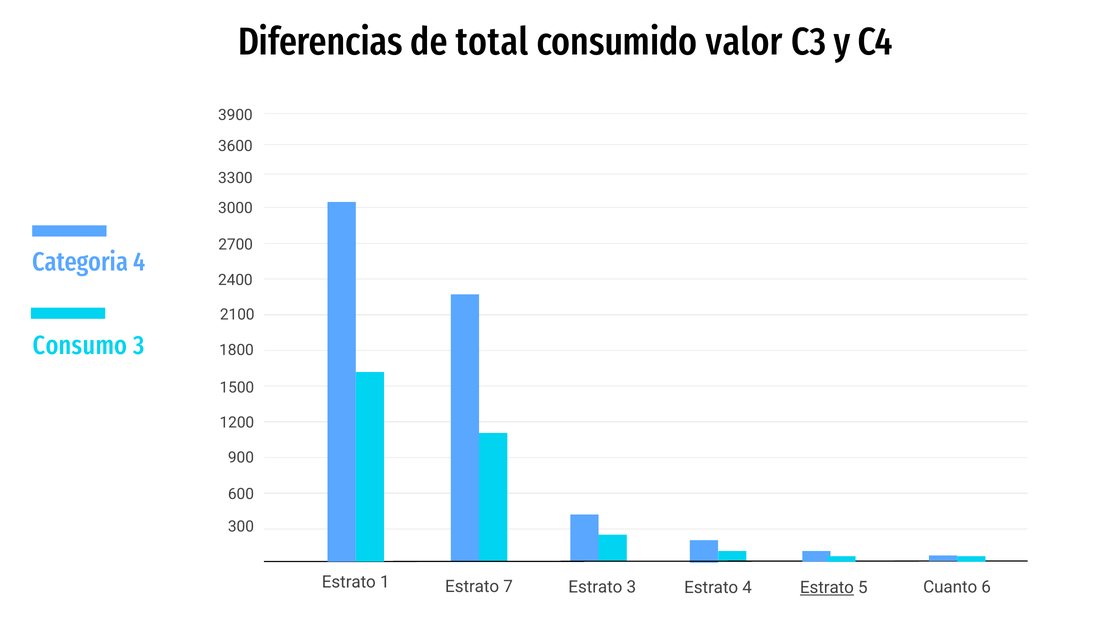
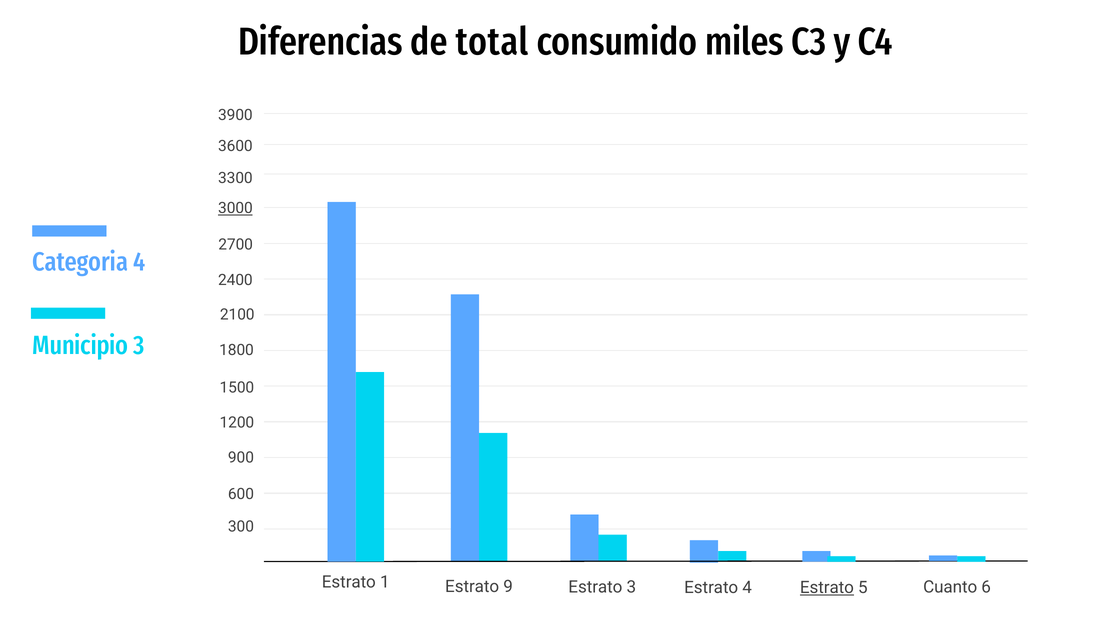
valor: valor -> miles
3000 underline: none -> present
Consumo: Consumo -> Municipio
7: 7 -> 9
